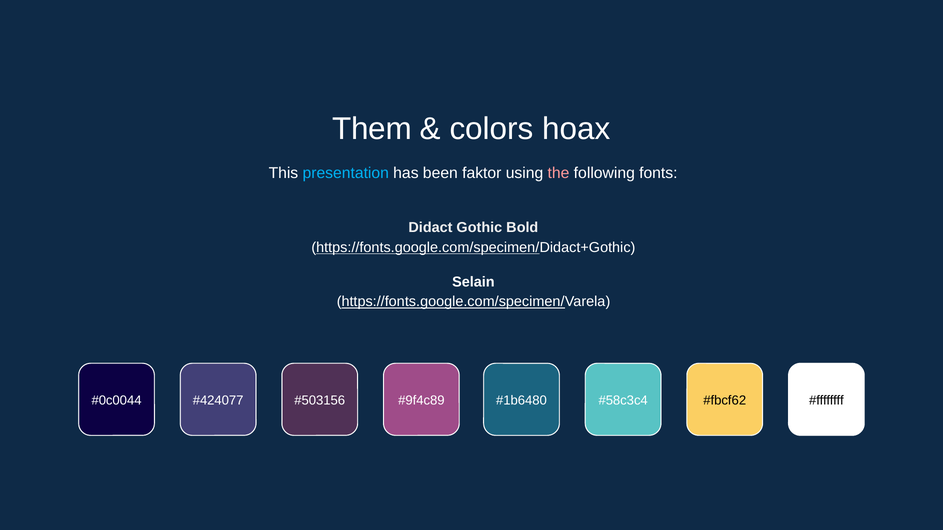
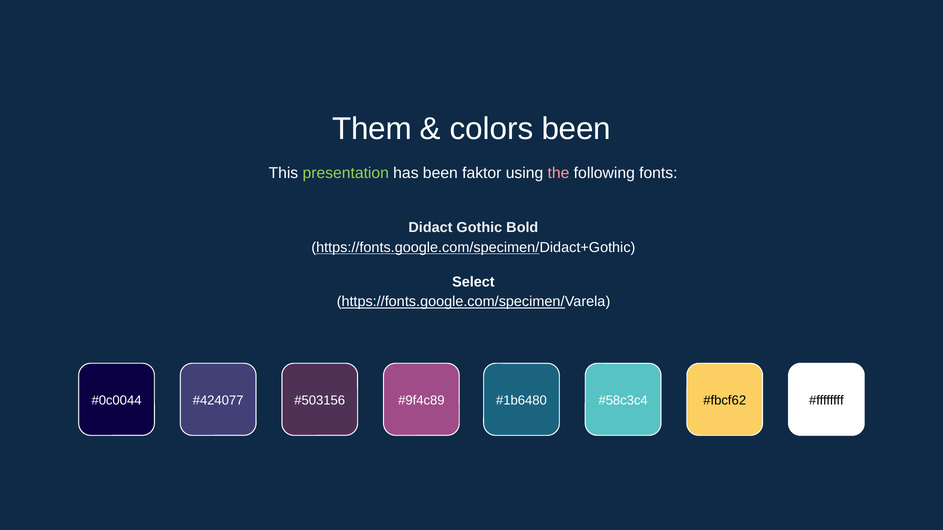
colors hoax: hoax -> been
presentation colour: light blue -> light green
Selain: Selain -> Select
